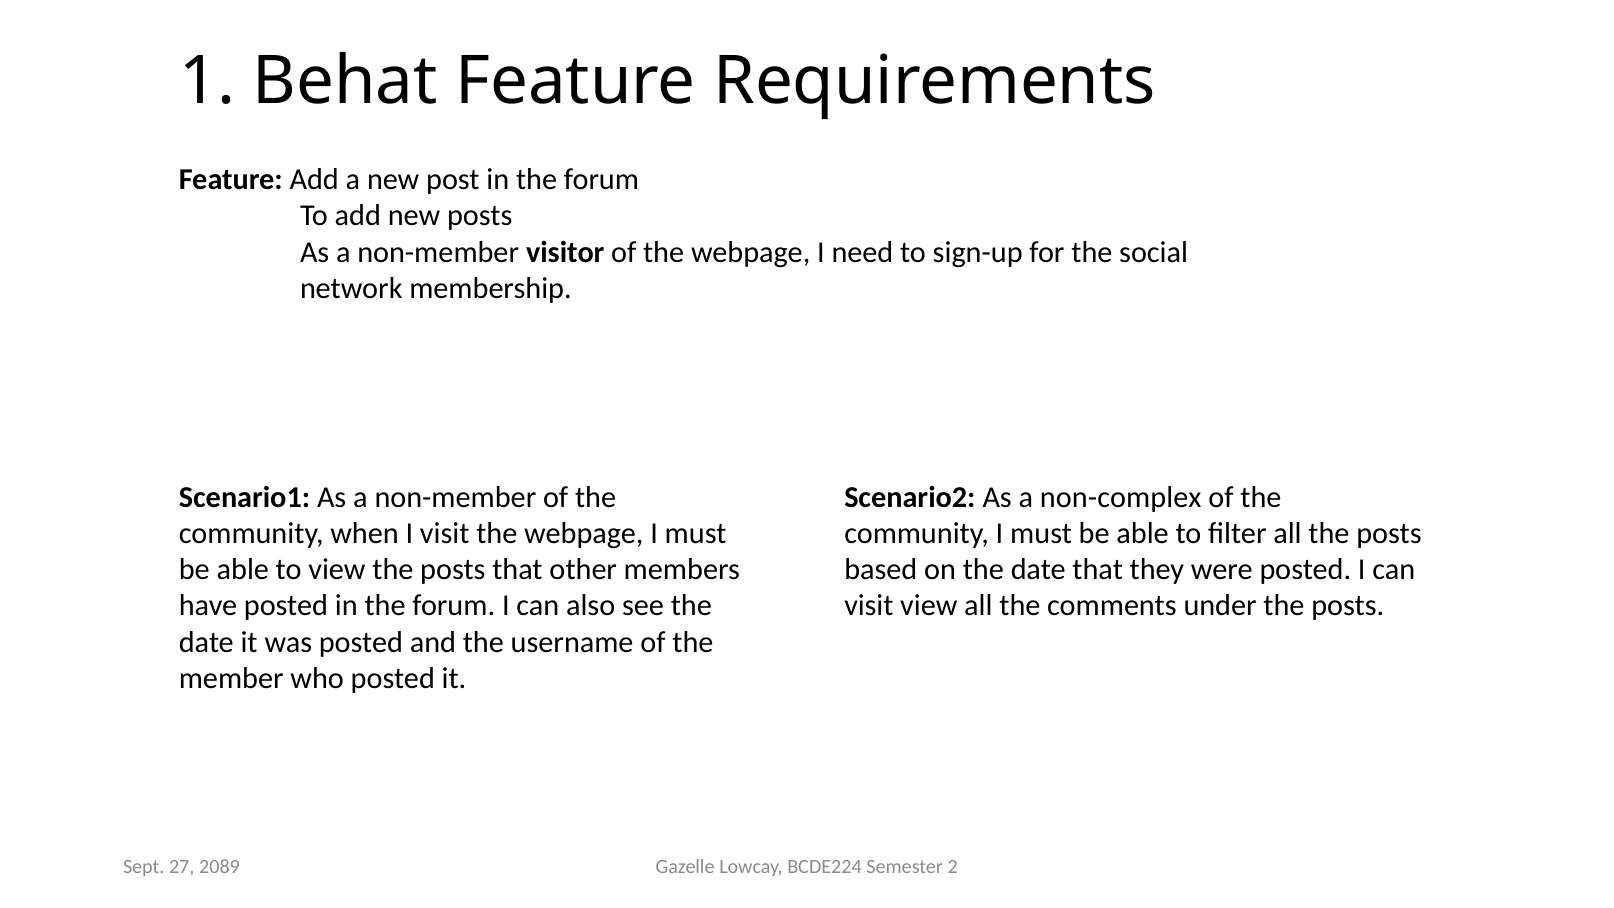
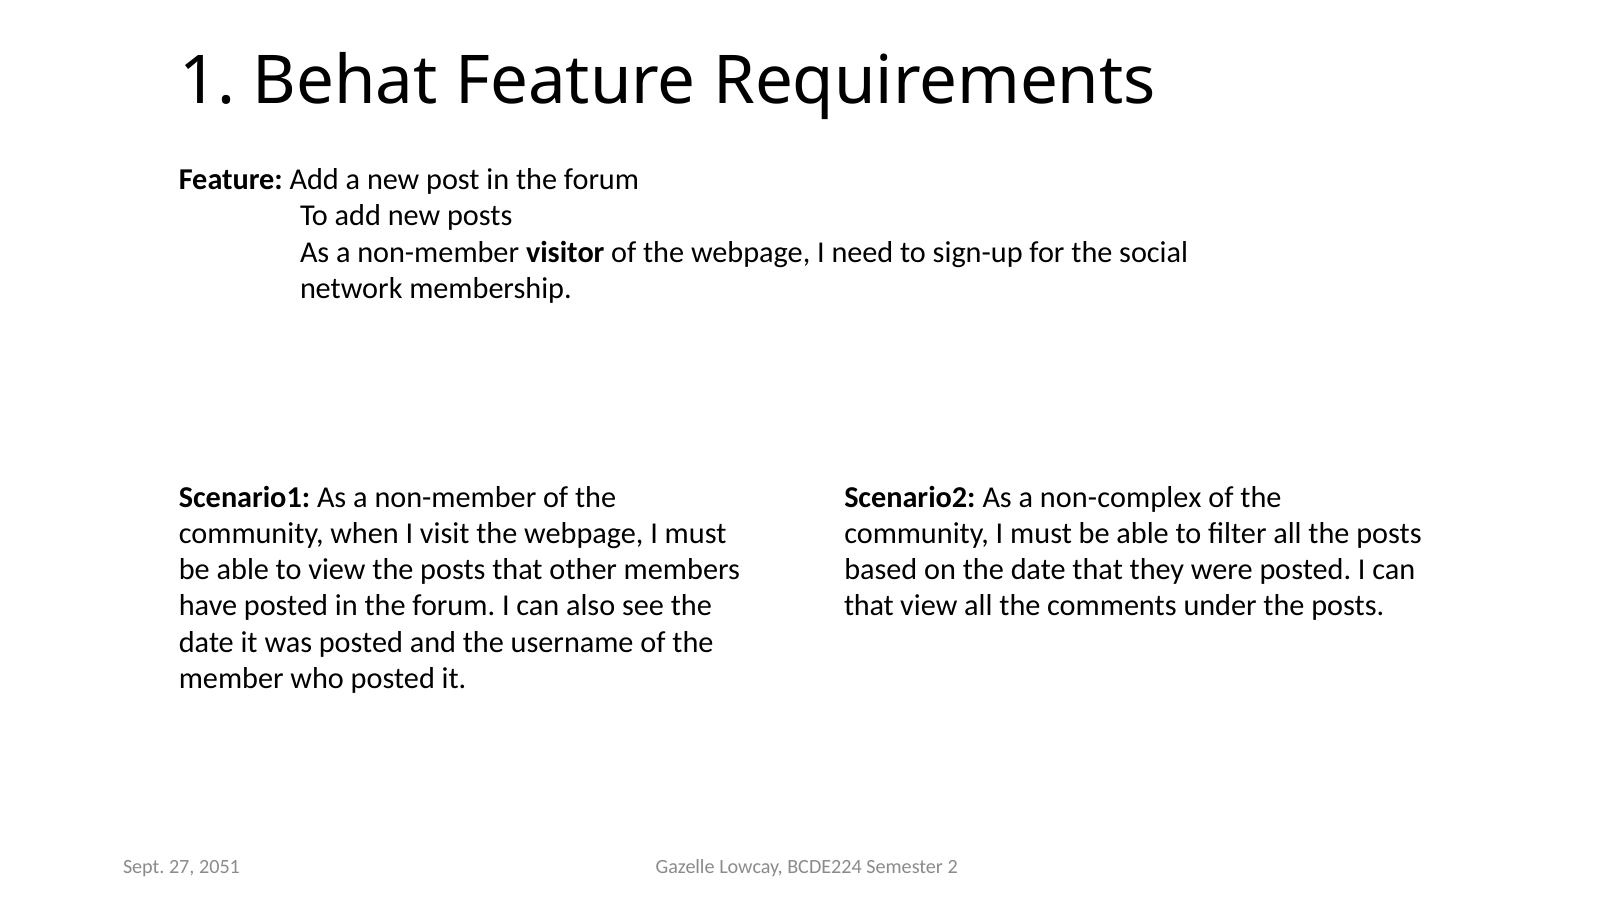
visit at (869, 606): visit -> that
2089: 2089 -> 2051
